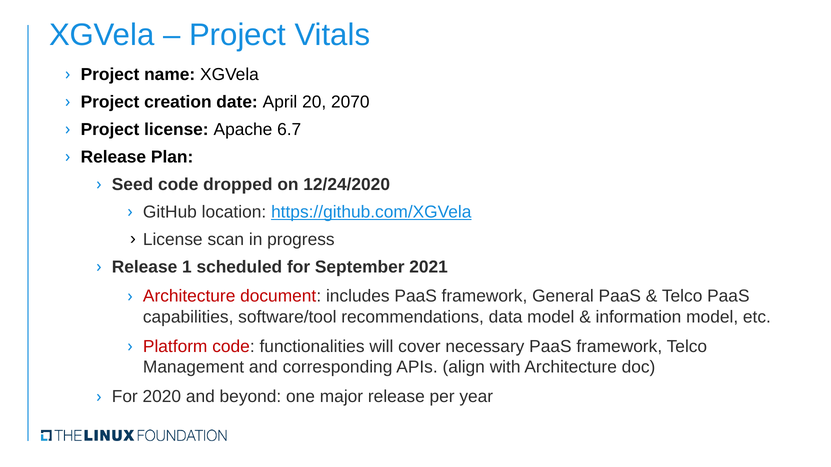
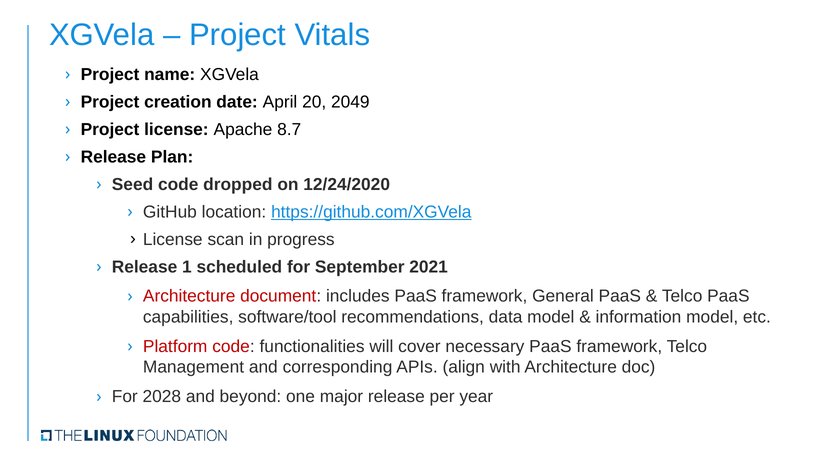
2070: 2070 -> 2049
6.7: 6.7 -> 8.7
2020: 2020 -> 2028
